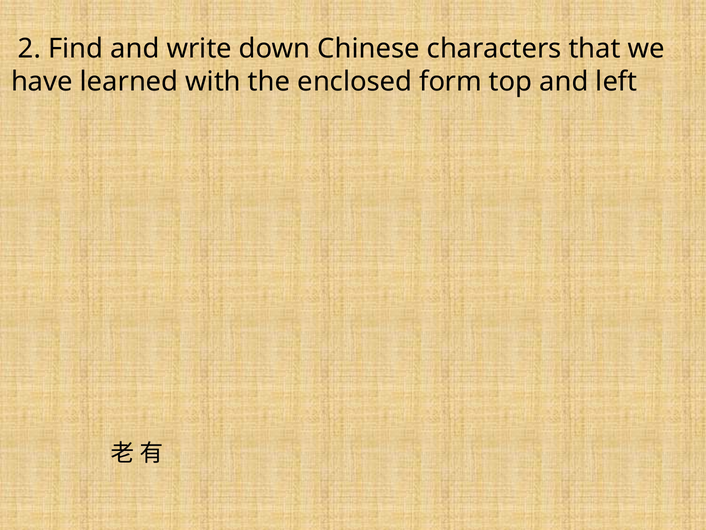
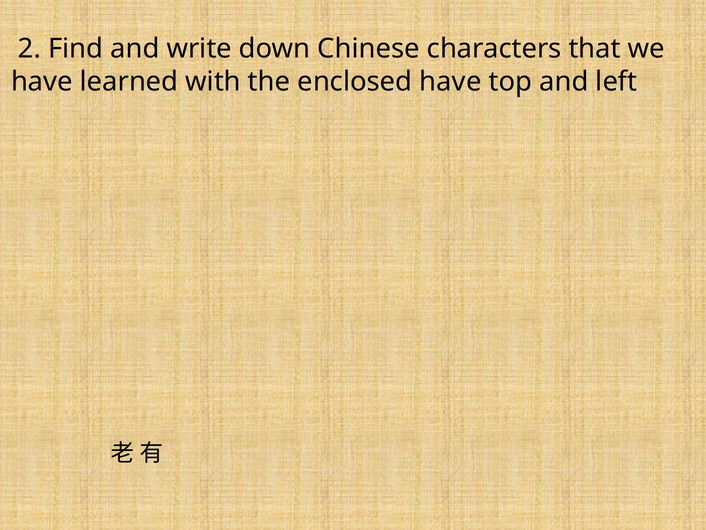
enclosed form: form -> have
